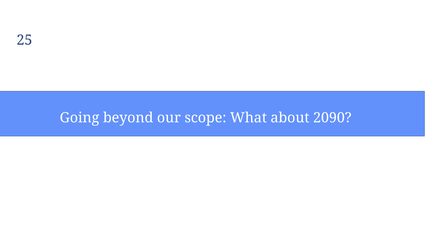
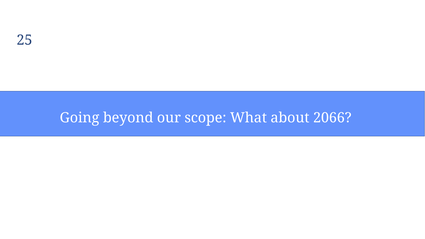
2090: 2090 -> 2066
